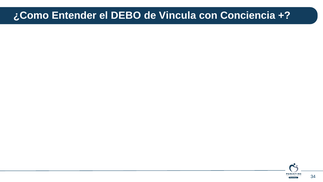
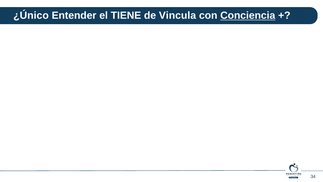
¿Como: ¿Como -> ¿Único
DEBO: DEBO -> TIENE
Conciencia underline: none -> present
